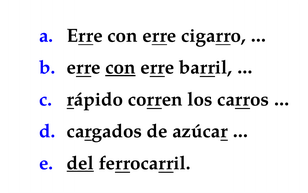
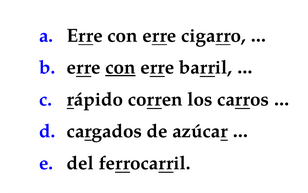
del underline: present -> none
